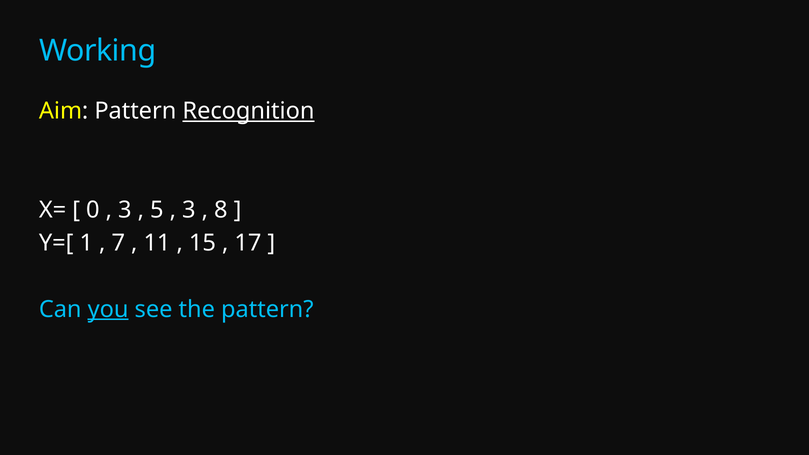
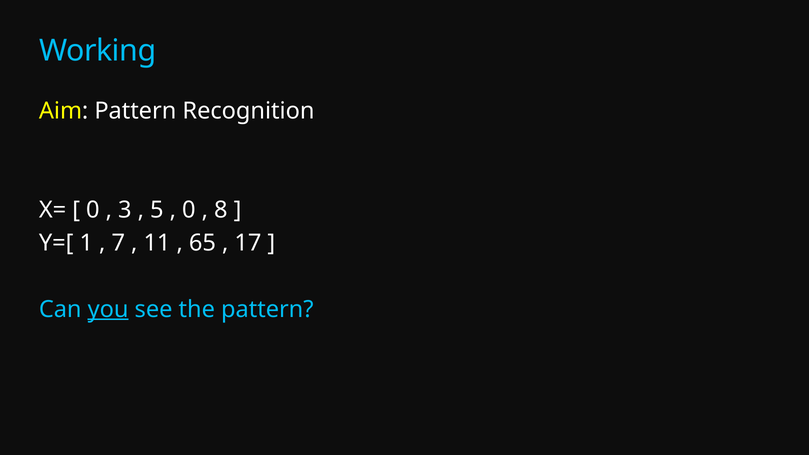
Recognition underline: present -> none
3 at (189, 210): 3 -> 0
15: 15 -> 65
